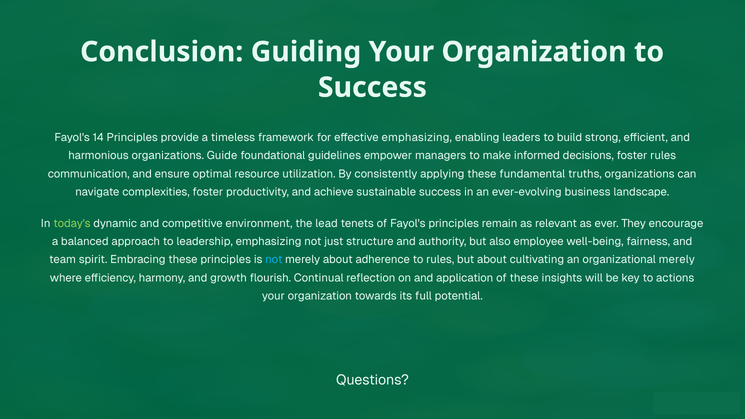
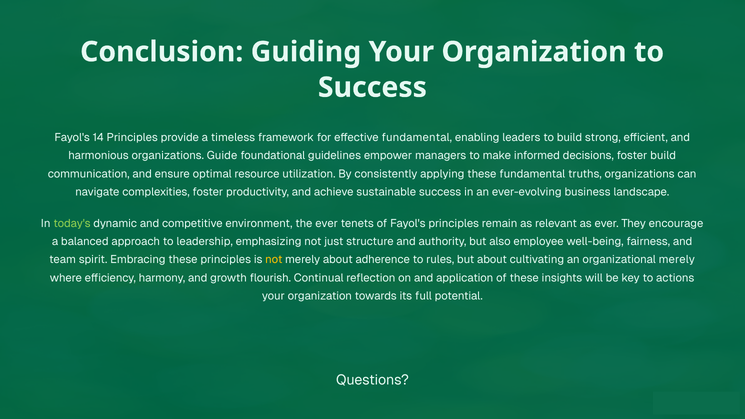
effective emphasizing: emphasizing -> fundamental
foster rules: rules -> build
the lead: lead -> ever
not at (274, 260) colour: light blue -> yellow
